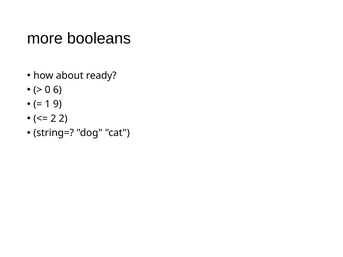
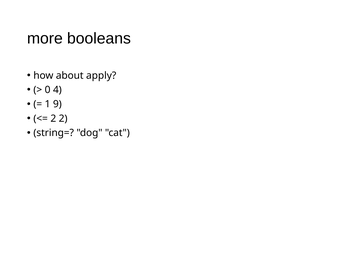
ready: ready -> apply
6: 6 -> 4
